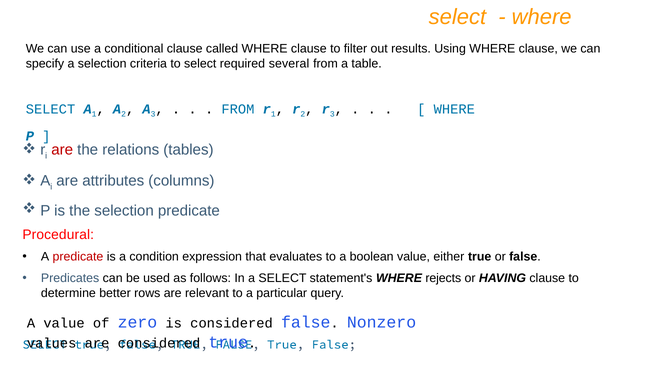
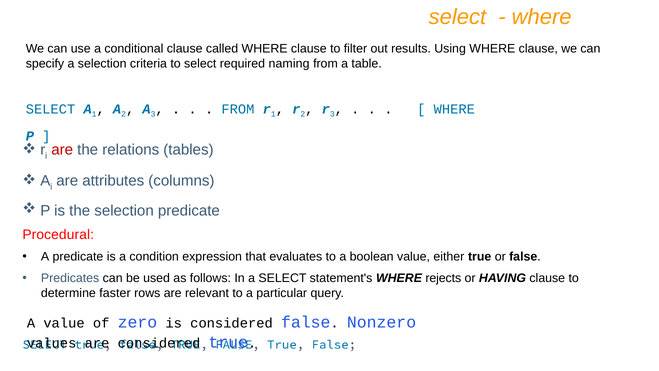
several: several -> naming
predicate at (78, 257) colour: red -> black
better: better -> faster
